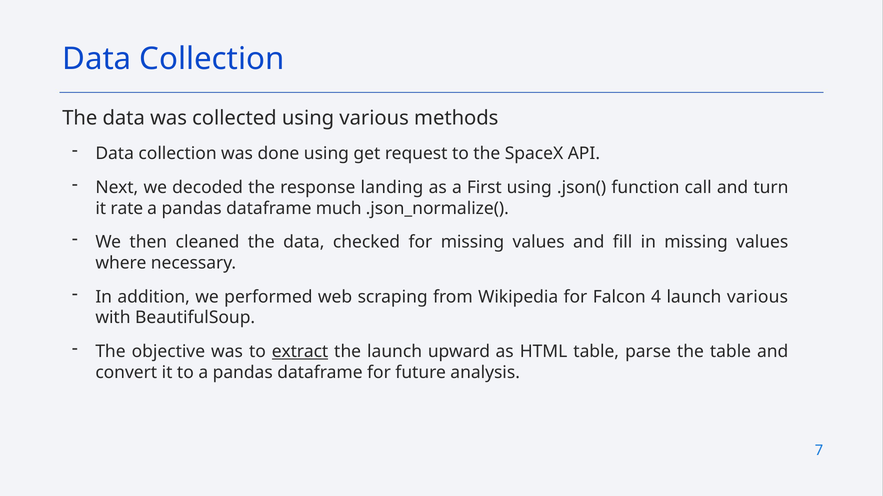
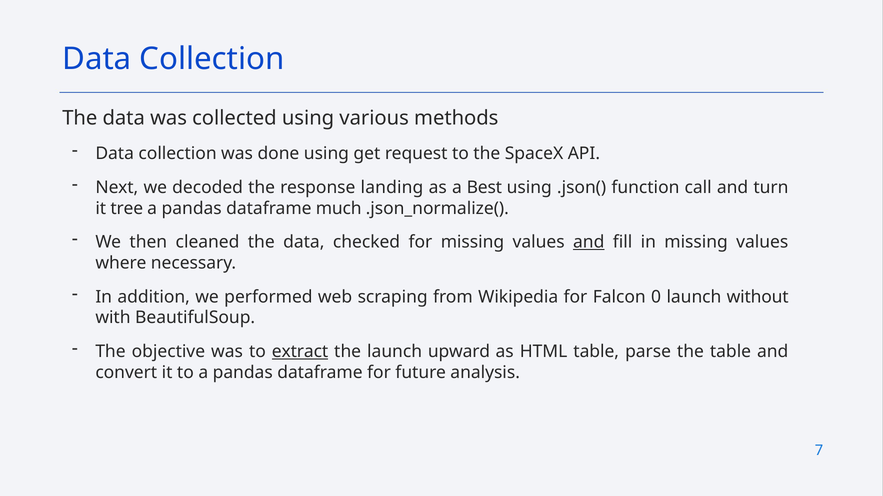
First: First -> Best
rate: rate -> tree
and at (589, 242) underline: none -> present
4: 4 -> 0
launch various: various -> without
